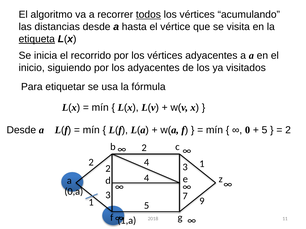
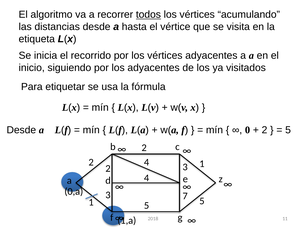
etiqueta underline: present -> none
5 at (264, 130): 5 -> 2
2 at (288, 130): 2 -> 5
7 9: 9 -> 5
